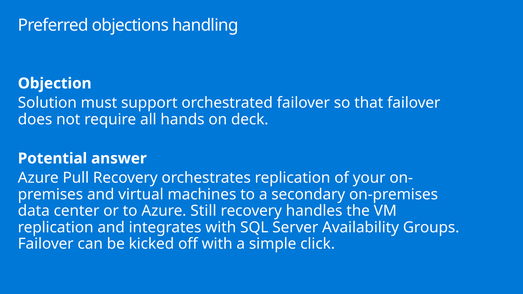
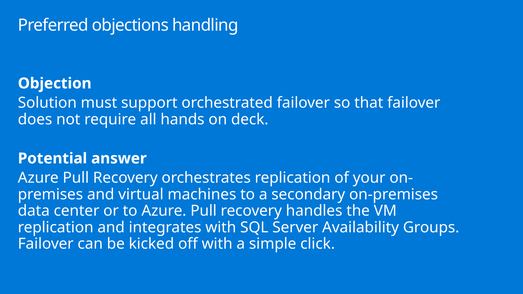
to Azure Still: Still -> Pull
